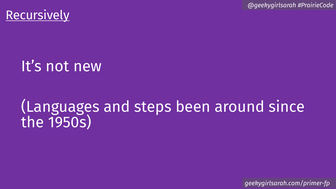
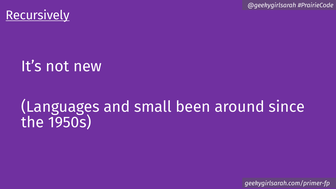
steps: steps -> small
